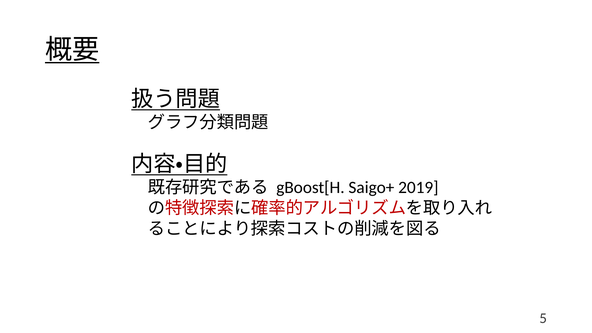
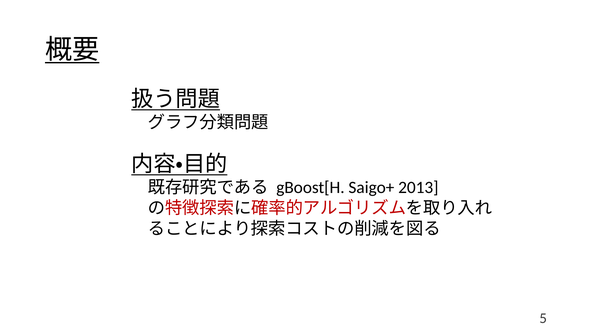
2019: 2019 -> 2013
